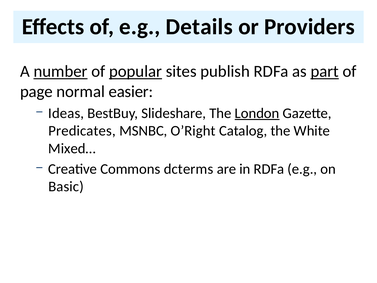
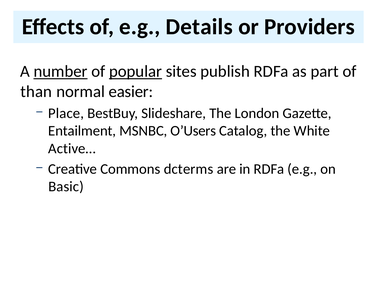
part underline: present -> none
page: page -> than
Ideas: Ideas -> Place
London underline: present -> none
Predicates: Predicates -> Entailment
O’Right: O’Right -> O’Users
Mixed…: Mixed… -> Active…
